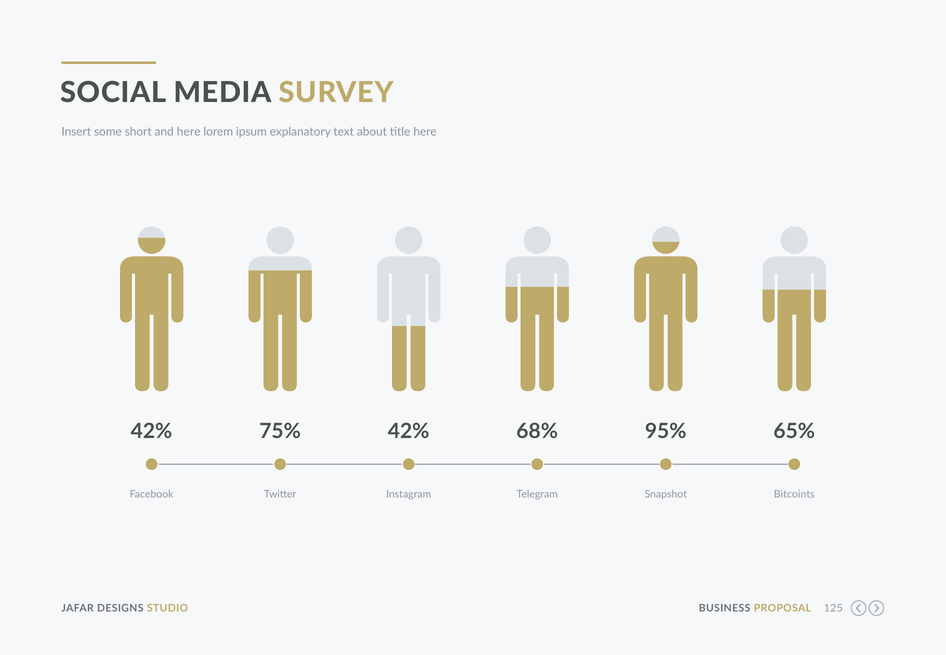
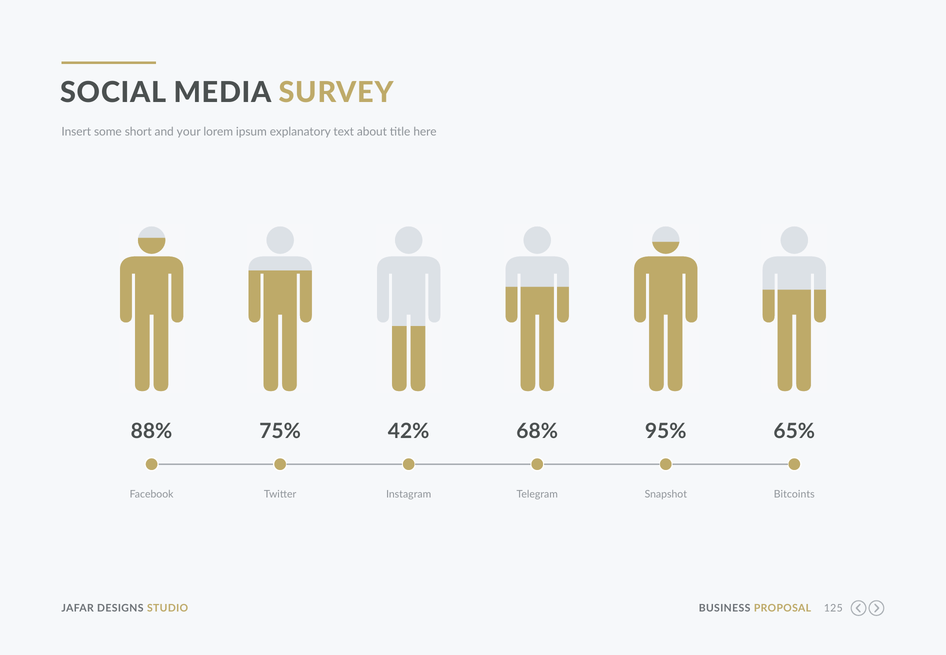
and here: here -> your
42% at (152, 432): 42% -> 88%
